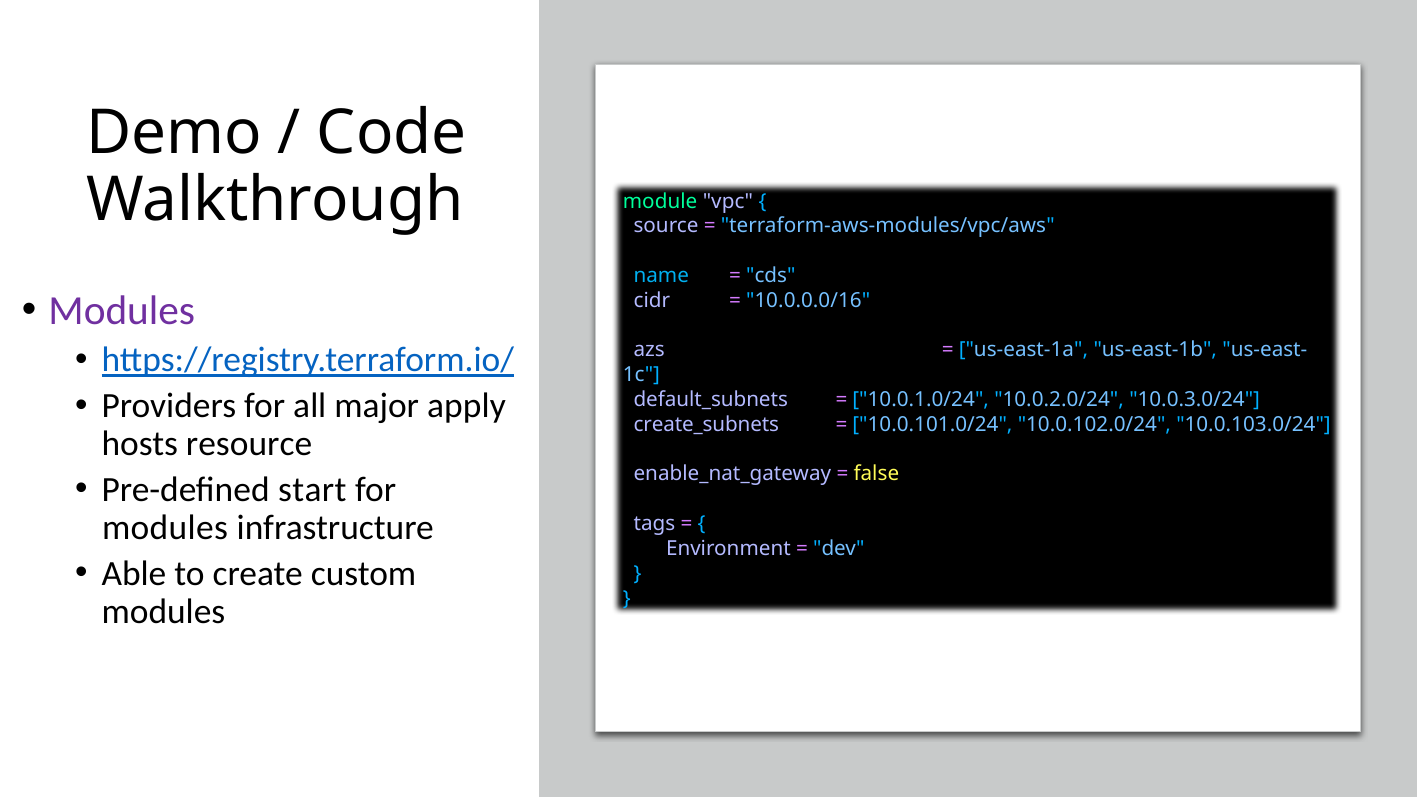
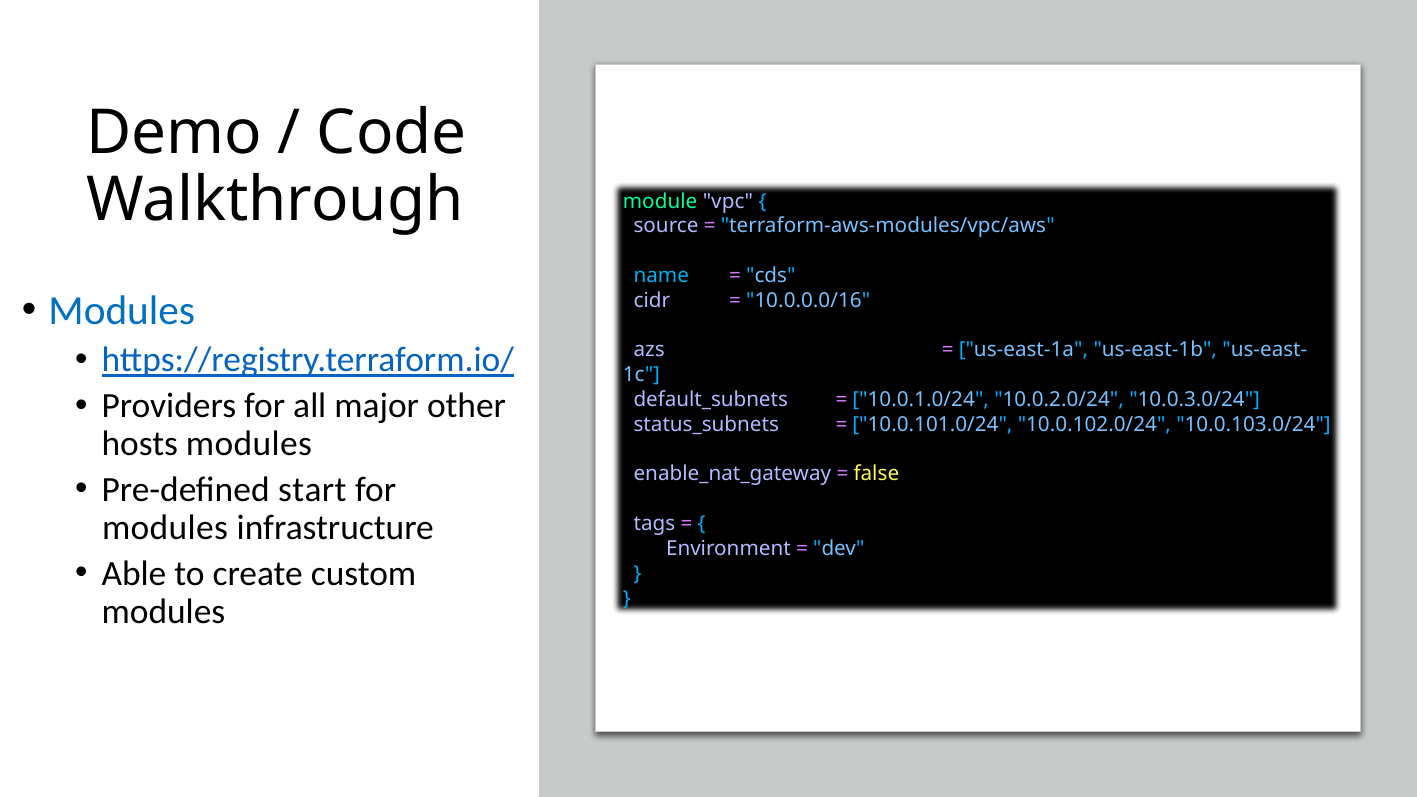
Modules at (122, 311) colour: purple -> blue
apply: apply -> other
create_subnets: create_subnets -> status_subnets
hosts resource: resource -> modules
